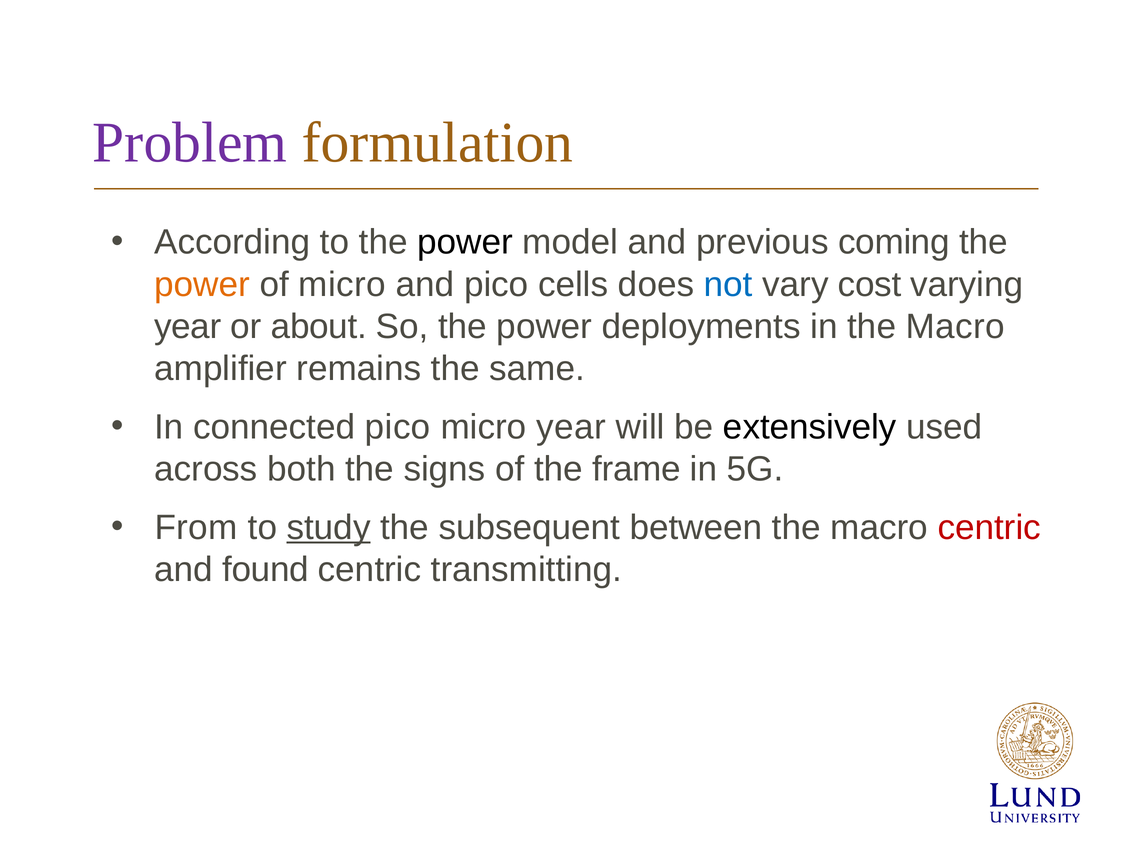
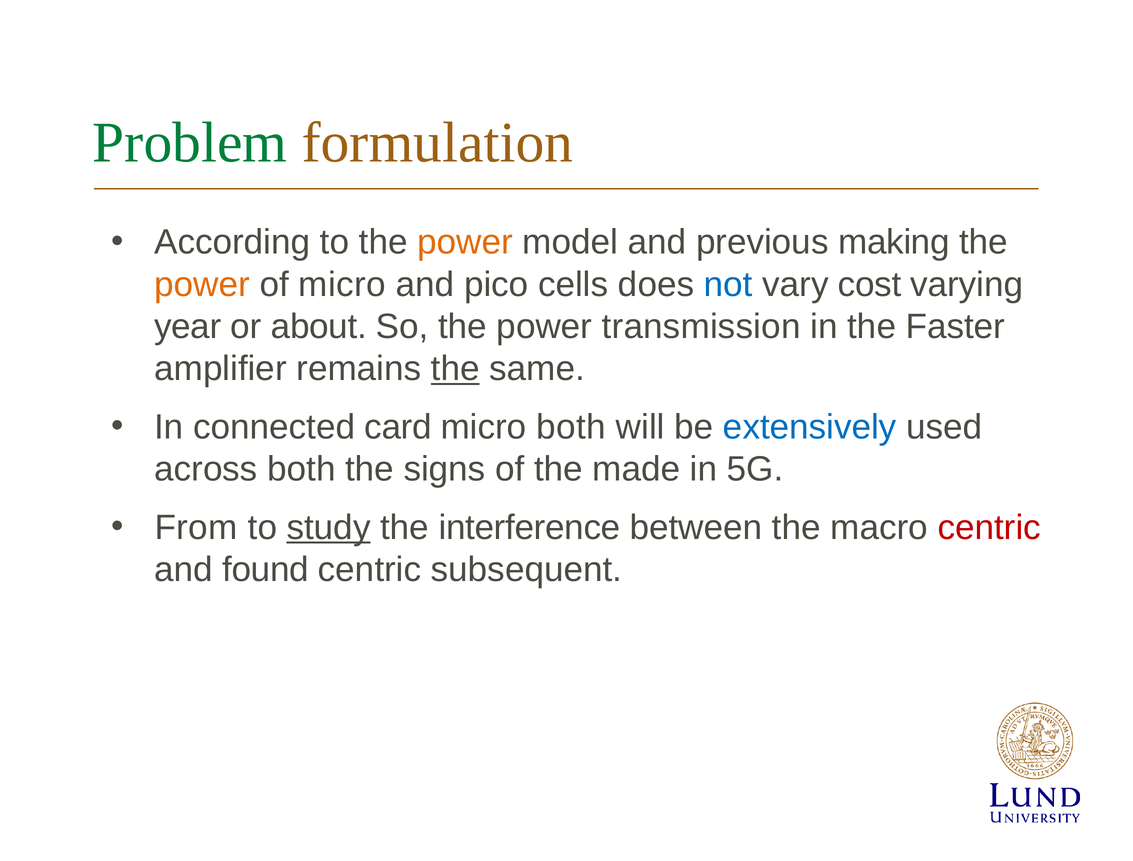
Problem colour: purple -> green
power at (465, 242) colour: black -> orange
coming: coming -> making
deployments: deployments -> transmission
in the Macro: Macro -> Faster
the at (455, 369) underline: none -> present
connected pico: pico -> card
micro year: year -> both
extensively colour: black -> blue
frame: frame -> made
subsequent: subsequent -> interference
transmitting: transmitting -> subsequent
